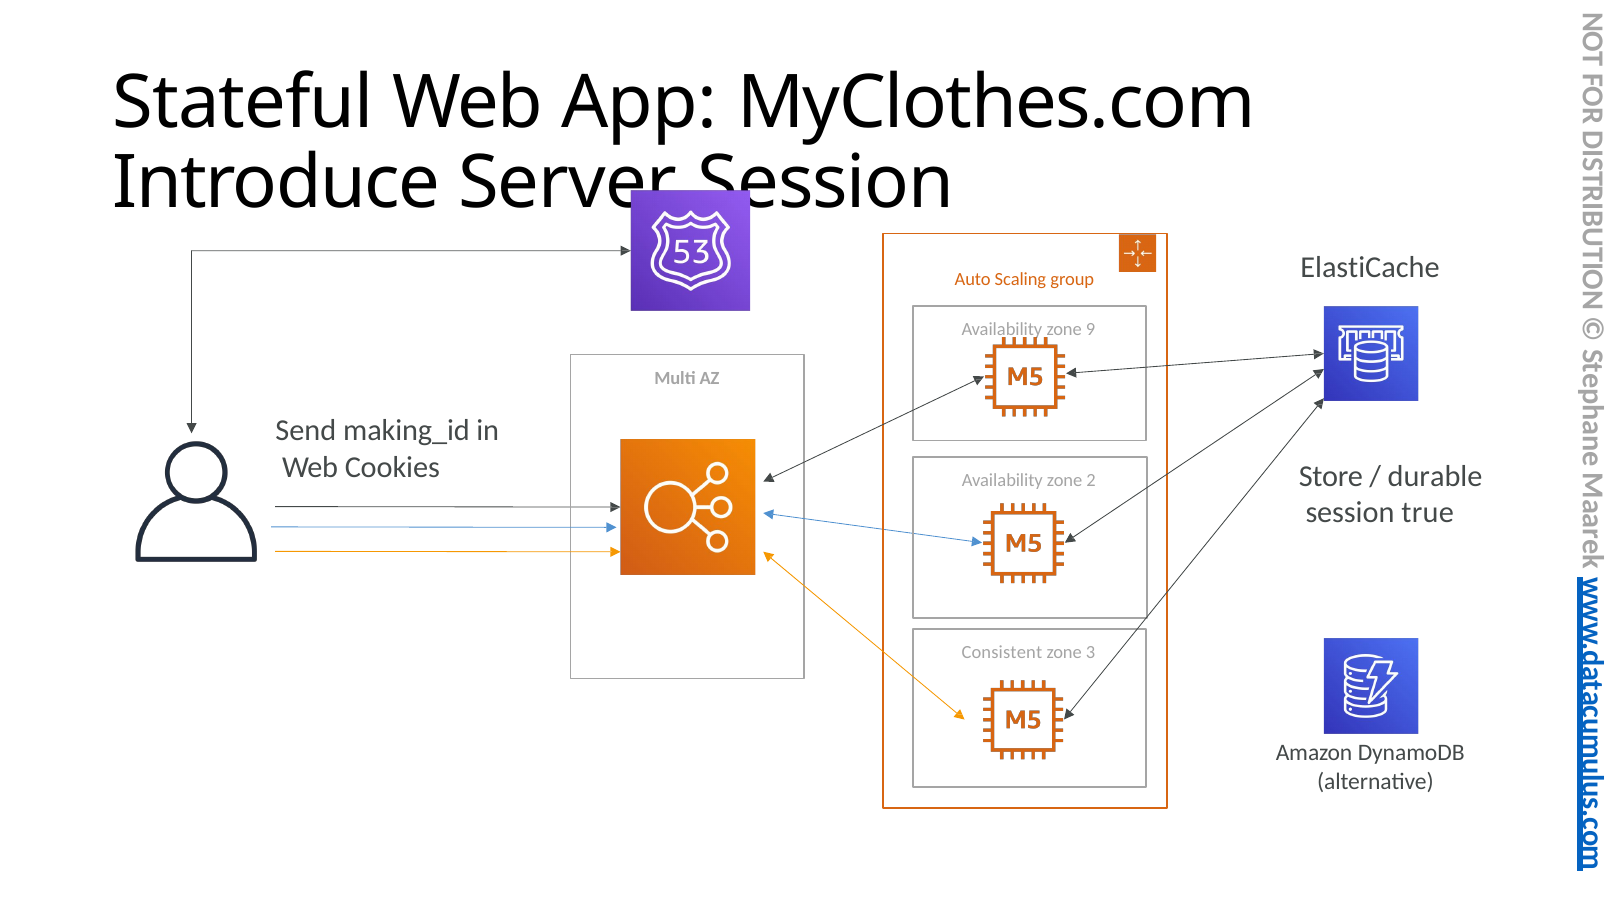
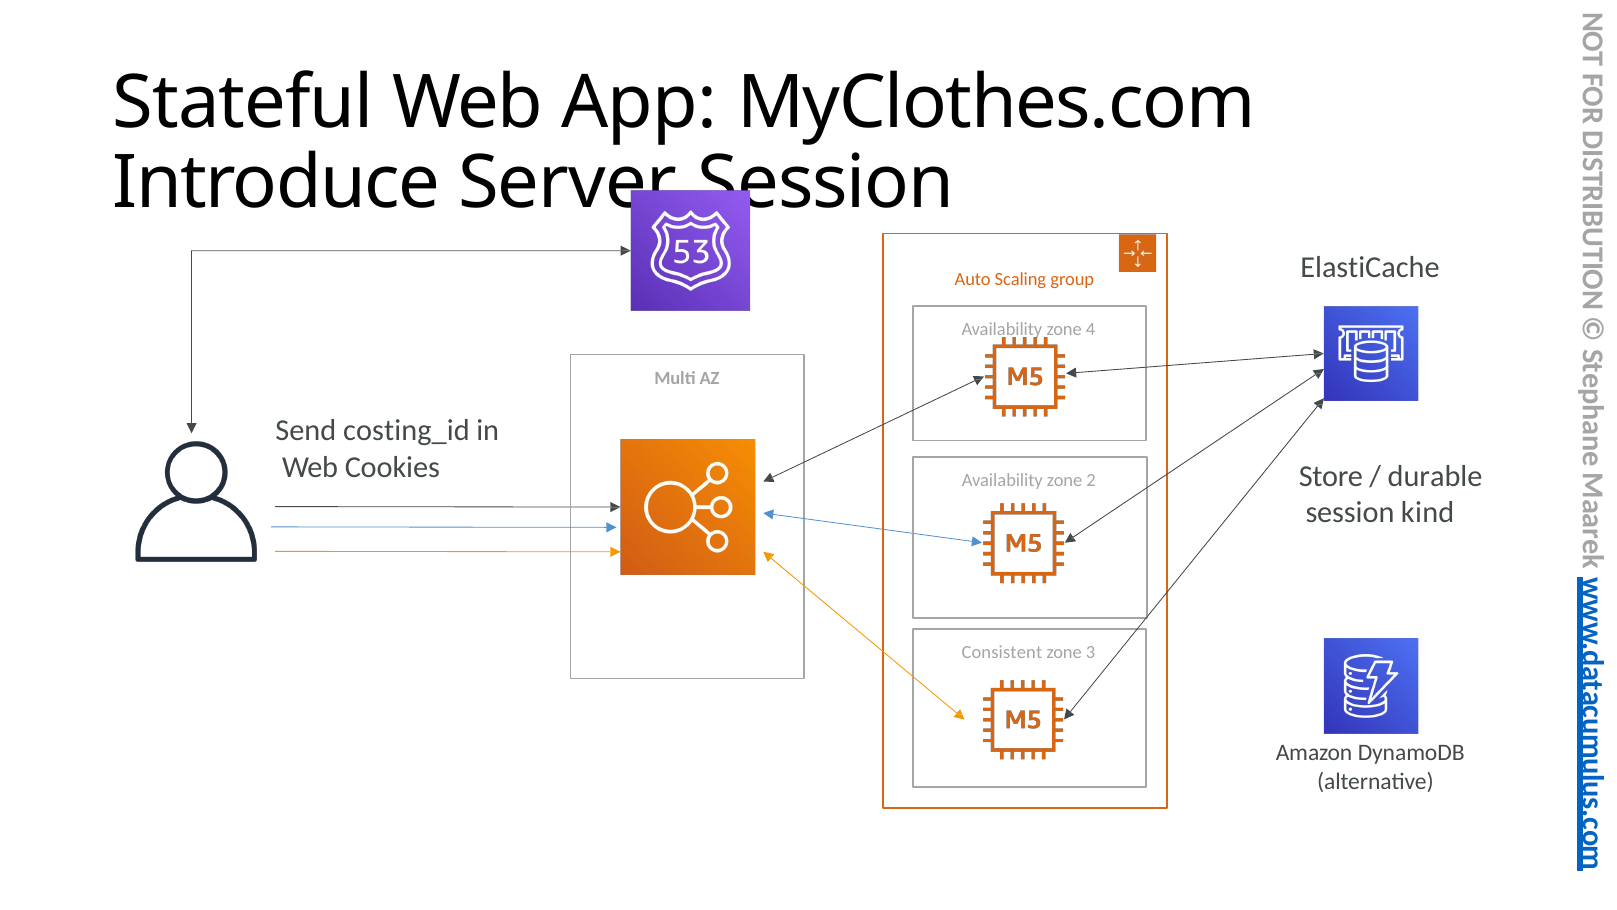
9: 9 -> 4
making_id: making_id -> costing_id
true: true -> kind
